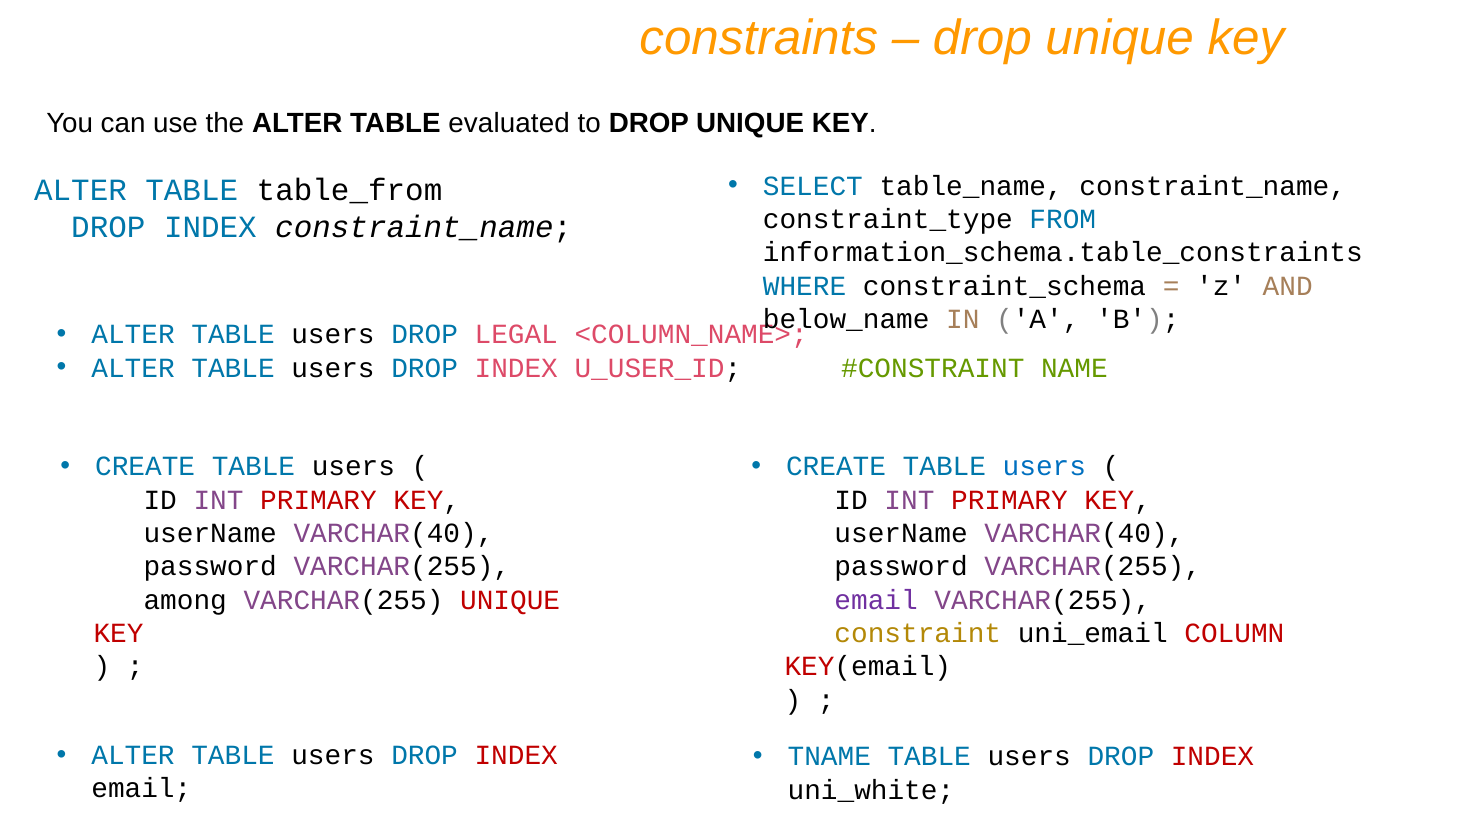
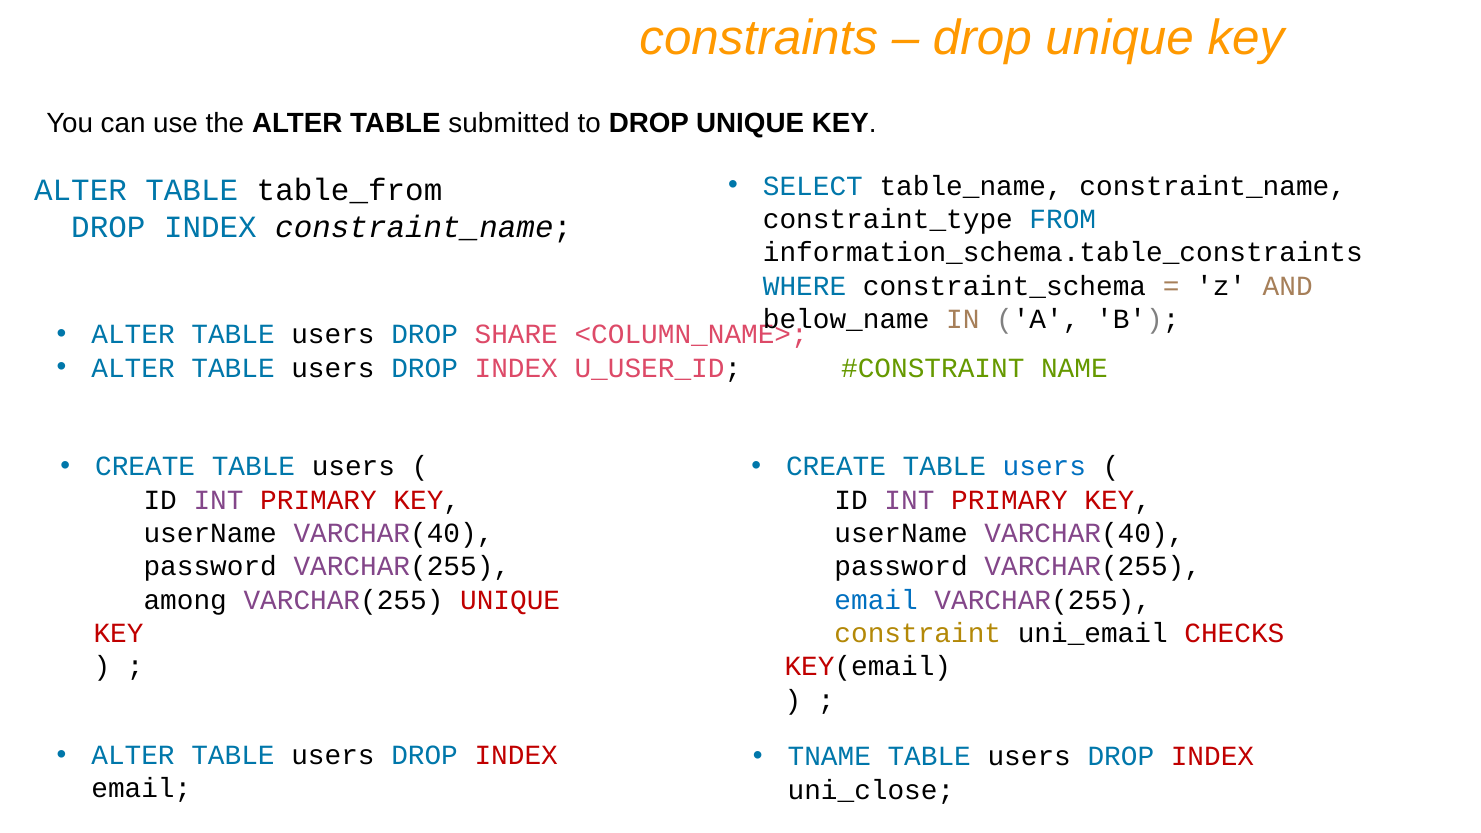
evaluated: evaluated -> submitted
LEGAL: LEGAL -> SHARE
email at (876, 600) colour: purple -> blue
COLUMN: COLUMN -> CHECKS
uni_white: uni_white -> uni_close
